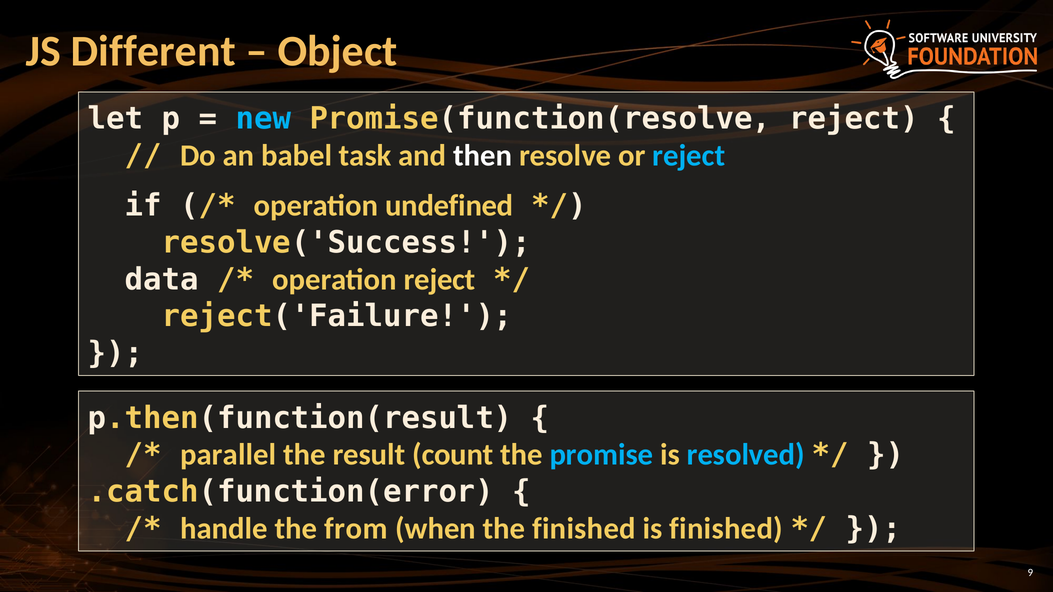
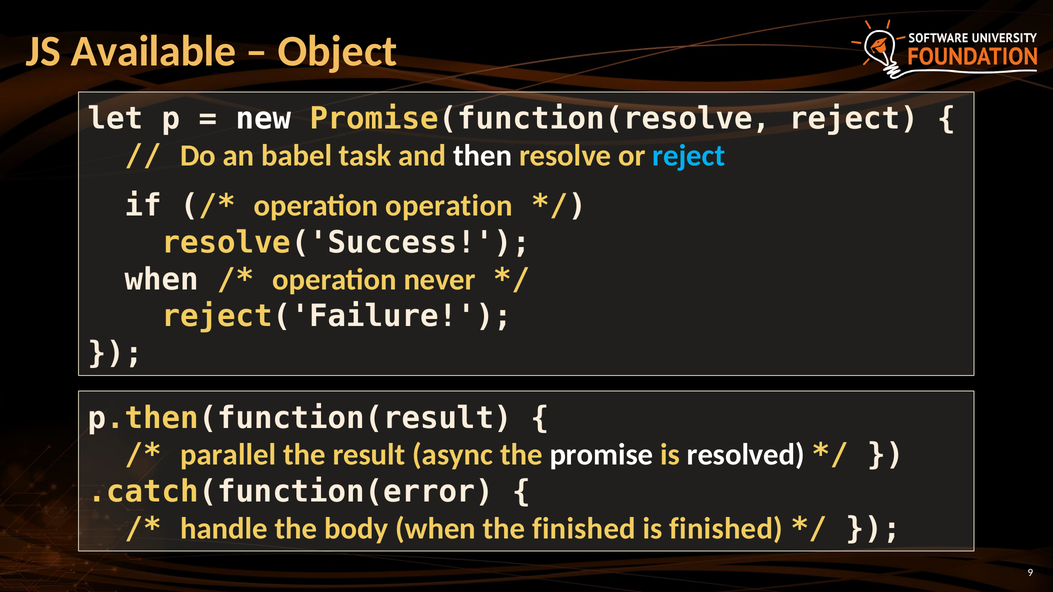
Different: Different -> Available
new colour: light blue -> white
operation undefined: undefined -> operation
data at (162, 280): data -> when
operation reject: reject -> never
count: count -> async
promise colour: light blue -> white
resolved colour: light blue -> white
from: from -> body
